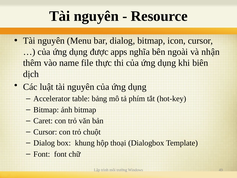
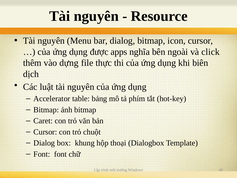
nhận: nhận -> click
name: name -> dựng
